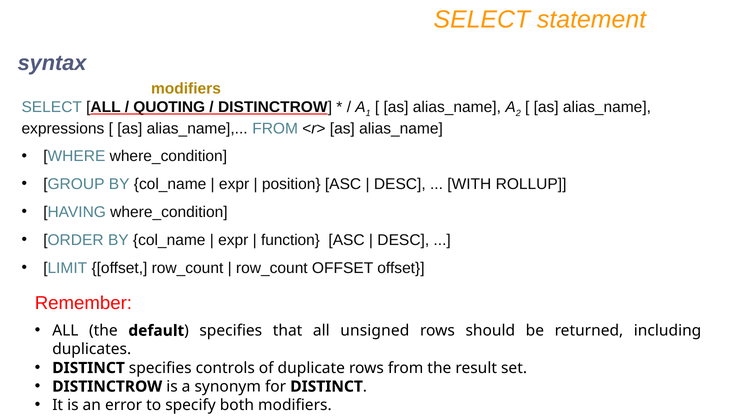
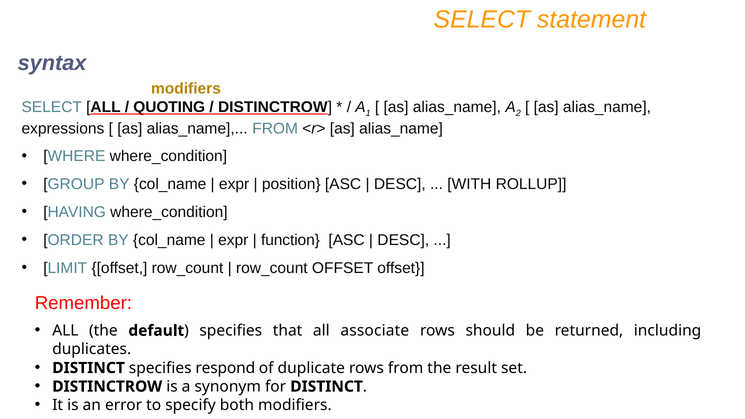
unsigned: unsigned -> associate
controls: controls -> respond
